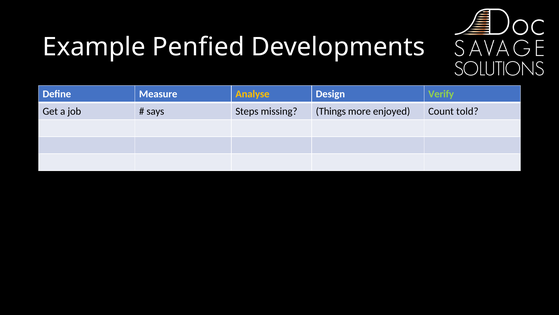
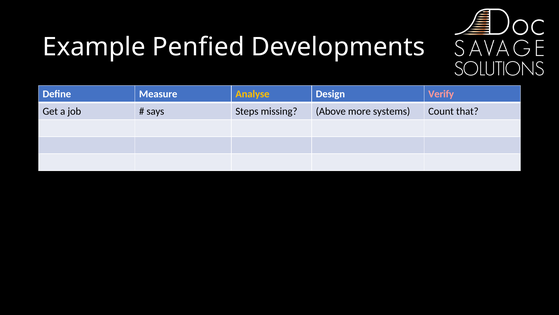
Verify colour: light green -> pink
Things: Things -> Above
enjoyed: enjoyed -> systems
told: told -> that
